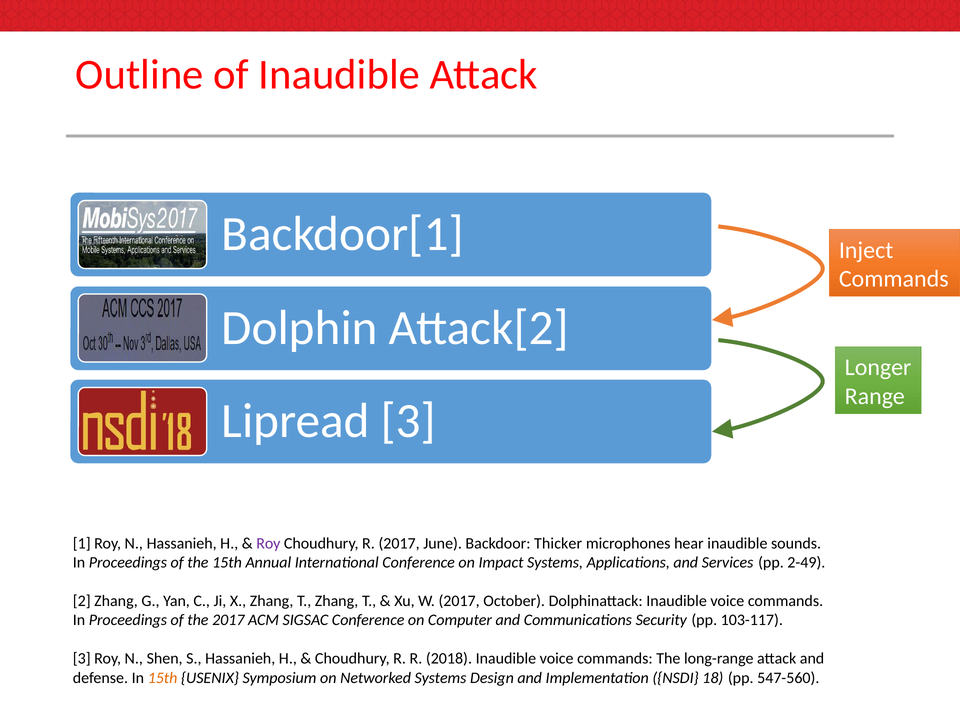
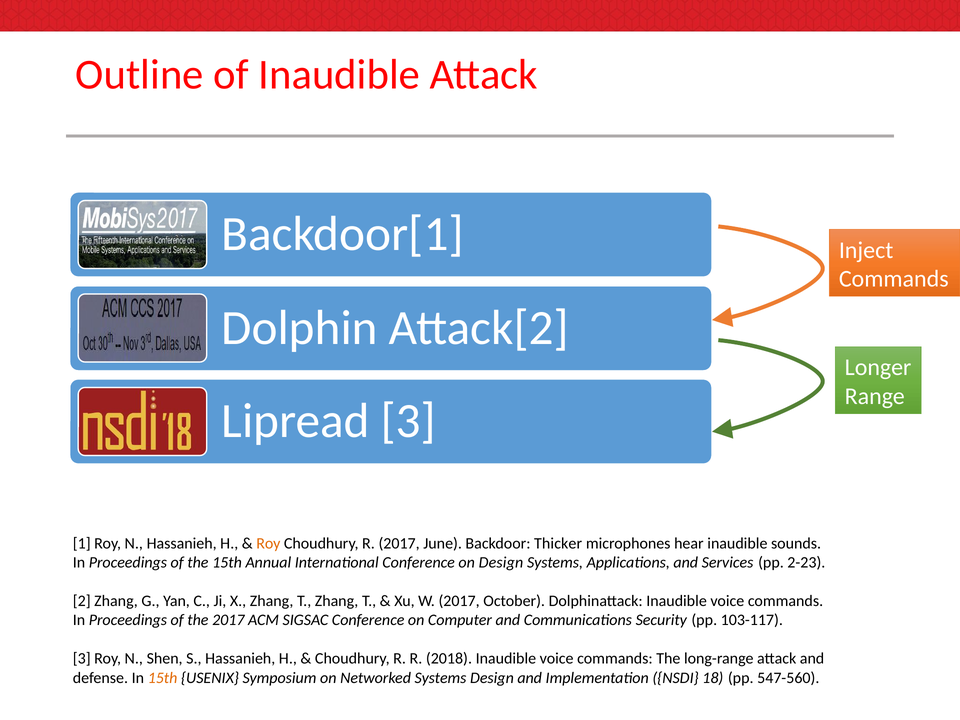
Roy at (268, 543) colour: purple -> orange
on Impact: Impact -> Design
2-49: 2-49 -> 2-23
